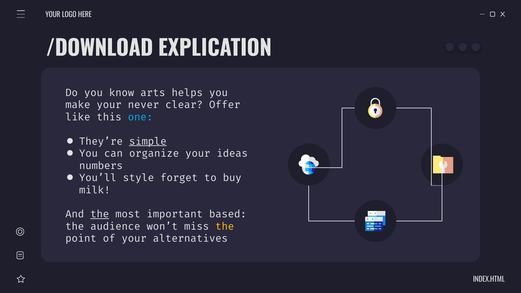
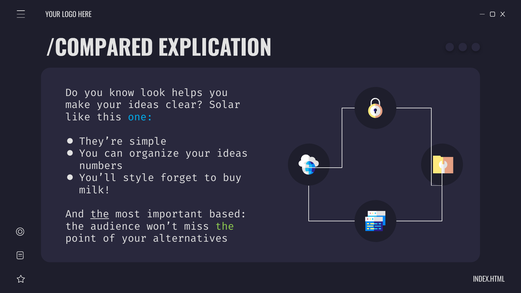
/DOWNLOAD: /DOWNLOAD -> /COMPARED
arts: arts -> look
make your never: never -> ideas
Offer: Offer -> Solar
simple underline: present -> none
the at (225, 227) colour: yellow -> light green
